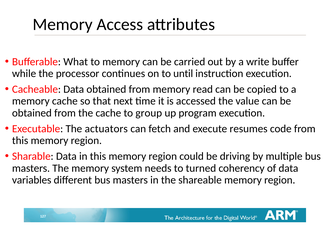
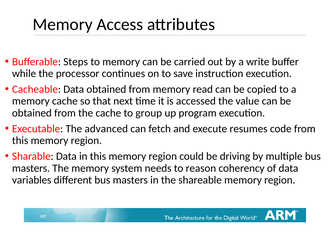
What: What -> Steps
until: until -> save
actuators: actuators -> advanced
turned: turned -> reason
